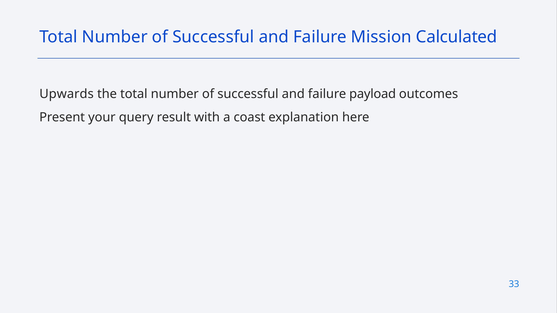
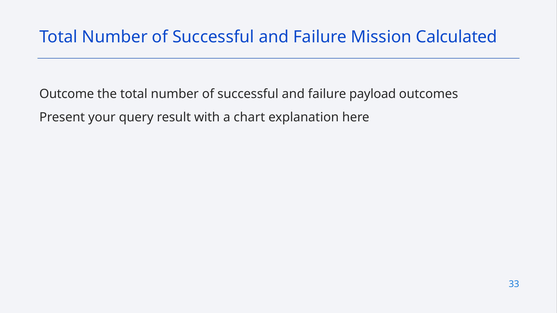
Upwards: Upwards -> Outcome
coast: coast -> chart
